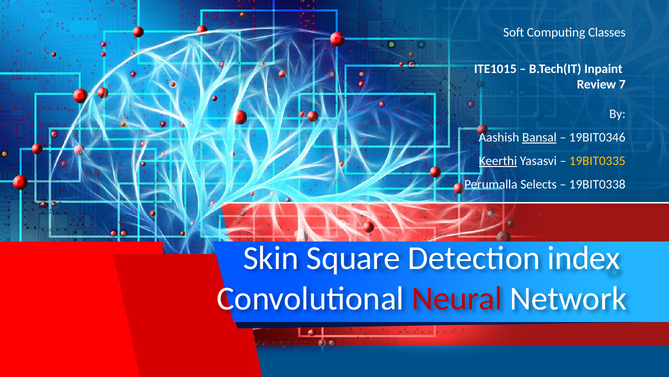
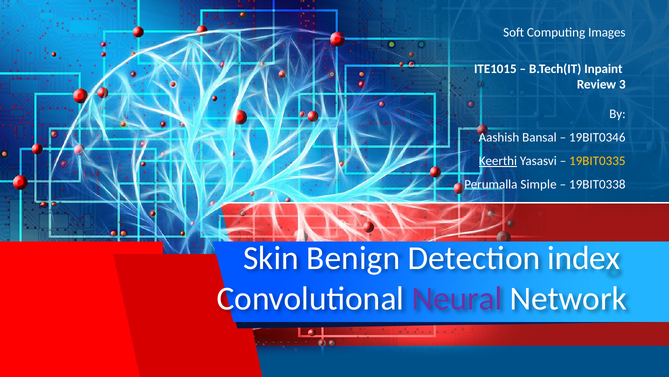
Classes: Classes -> Images
7: 7 -> 3
Bansal underline: present -> none
Selects: Selects -> Simple
Square: Square -> Benign
Neural colour: red -> purple
